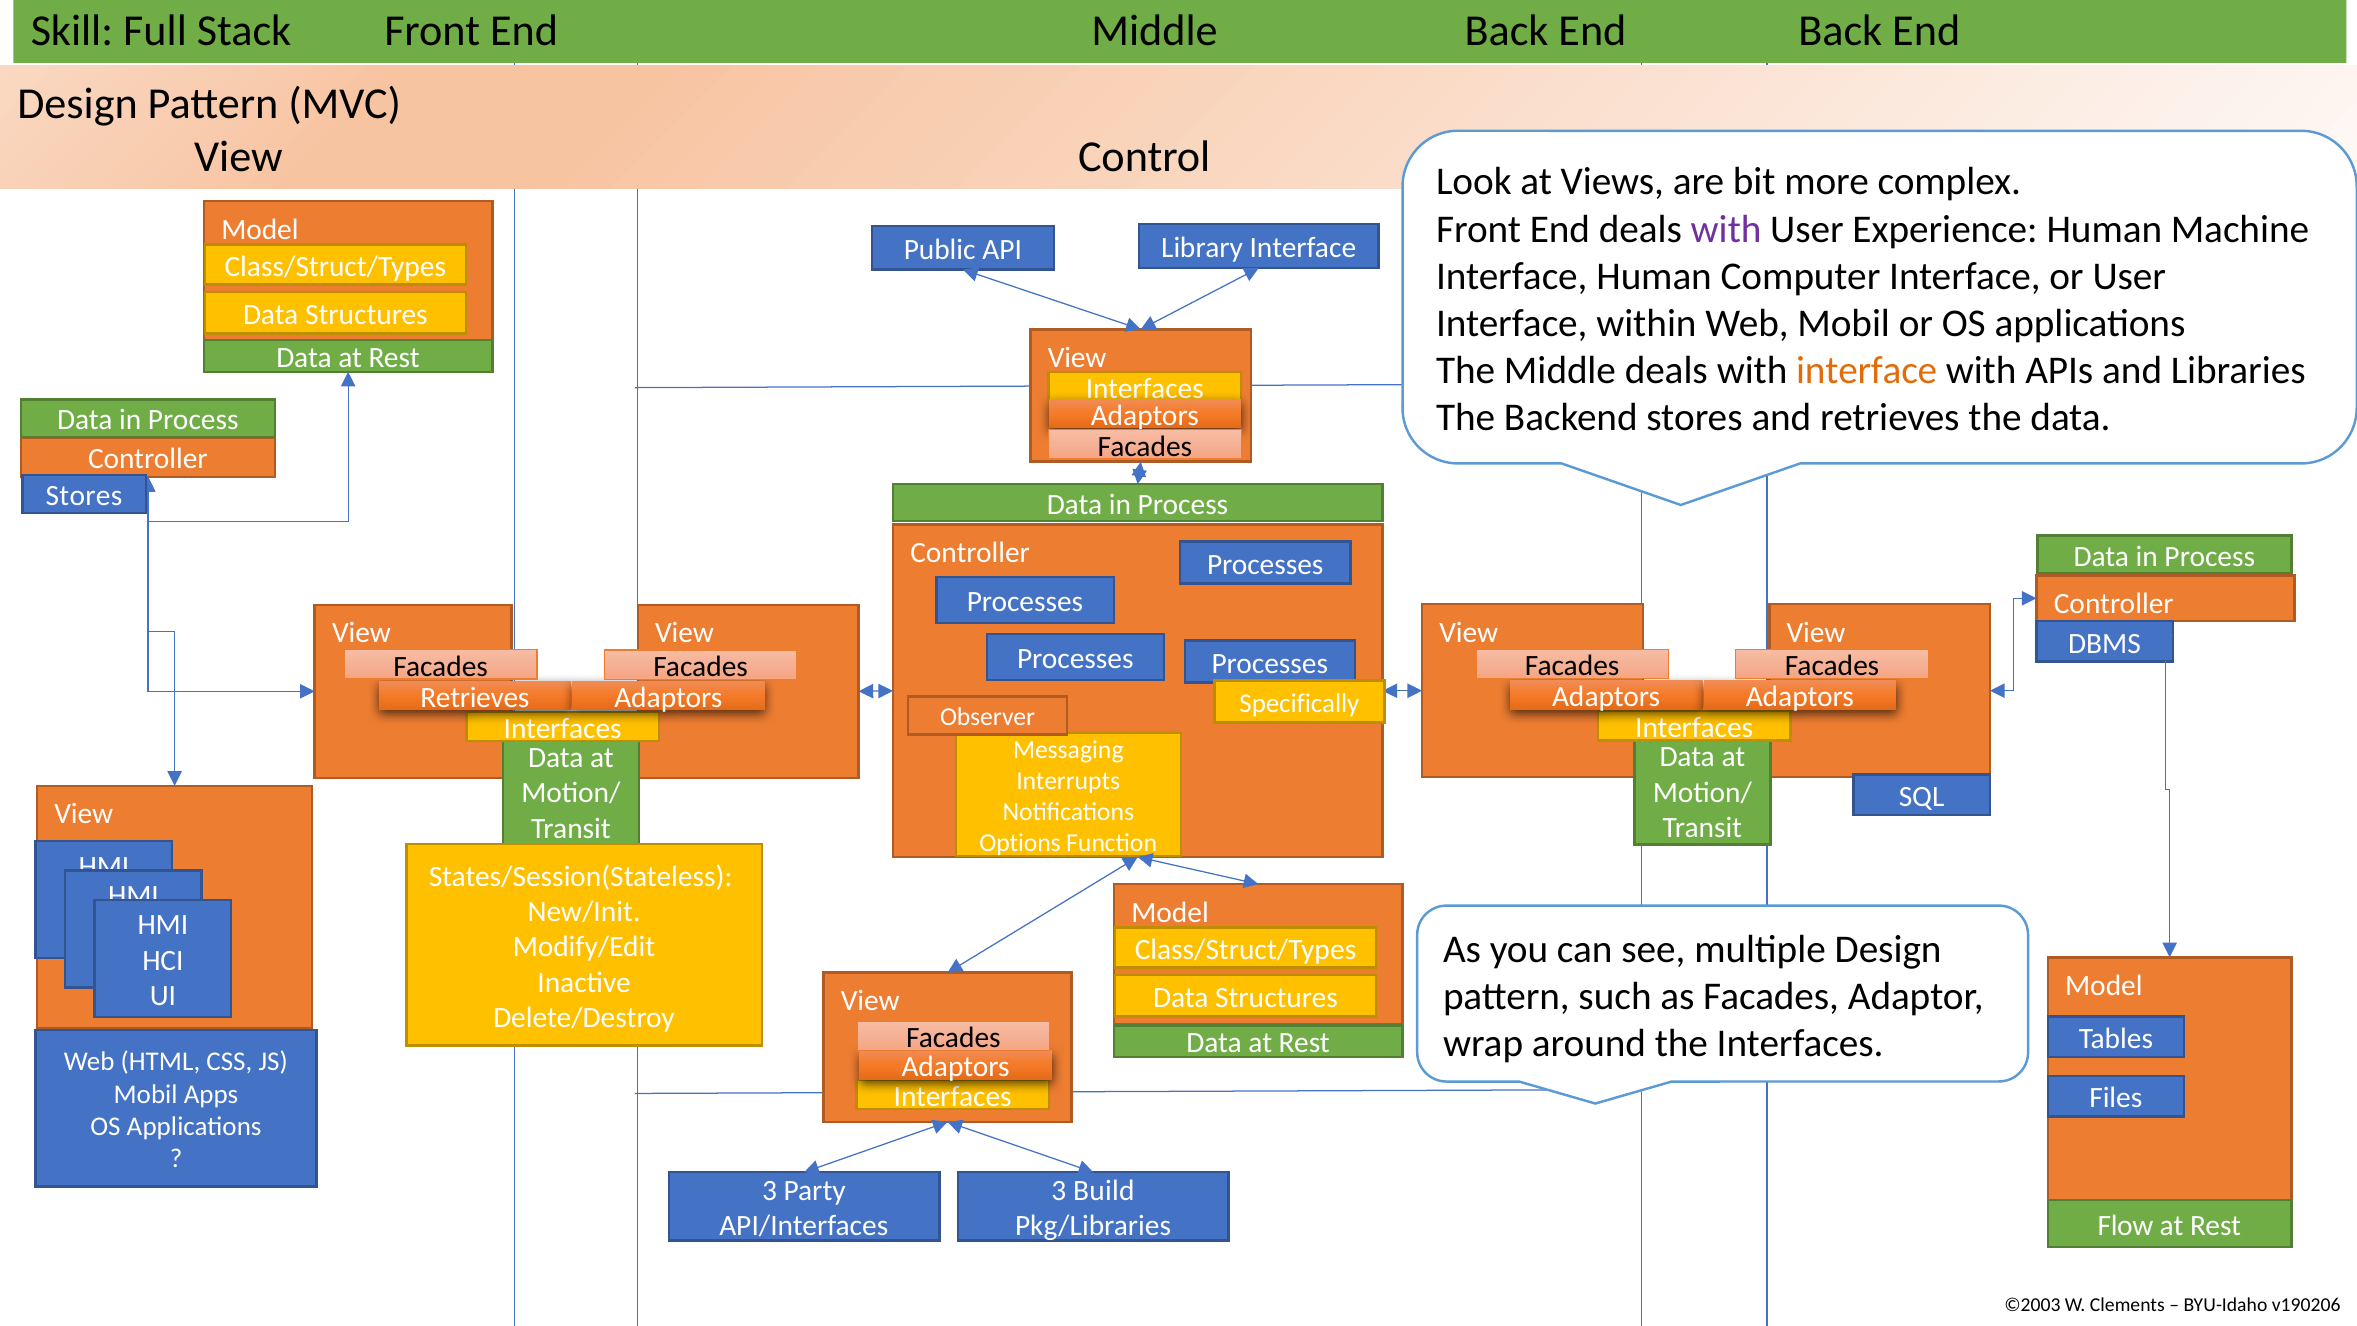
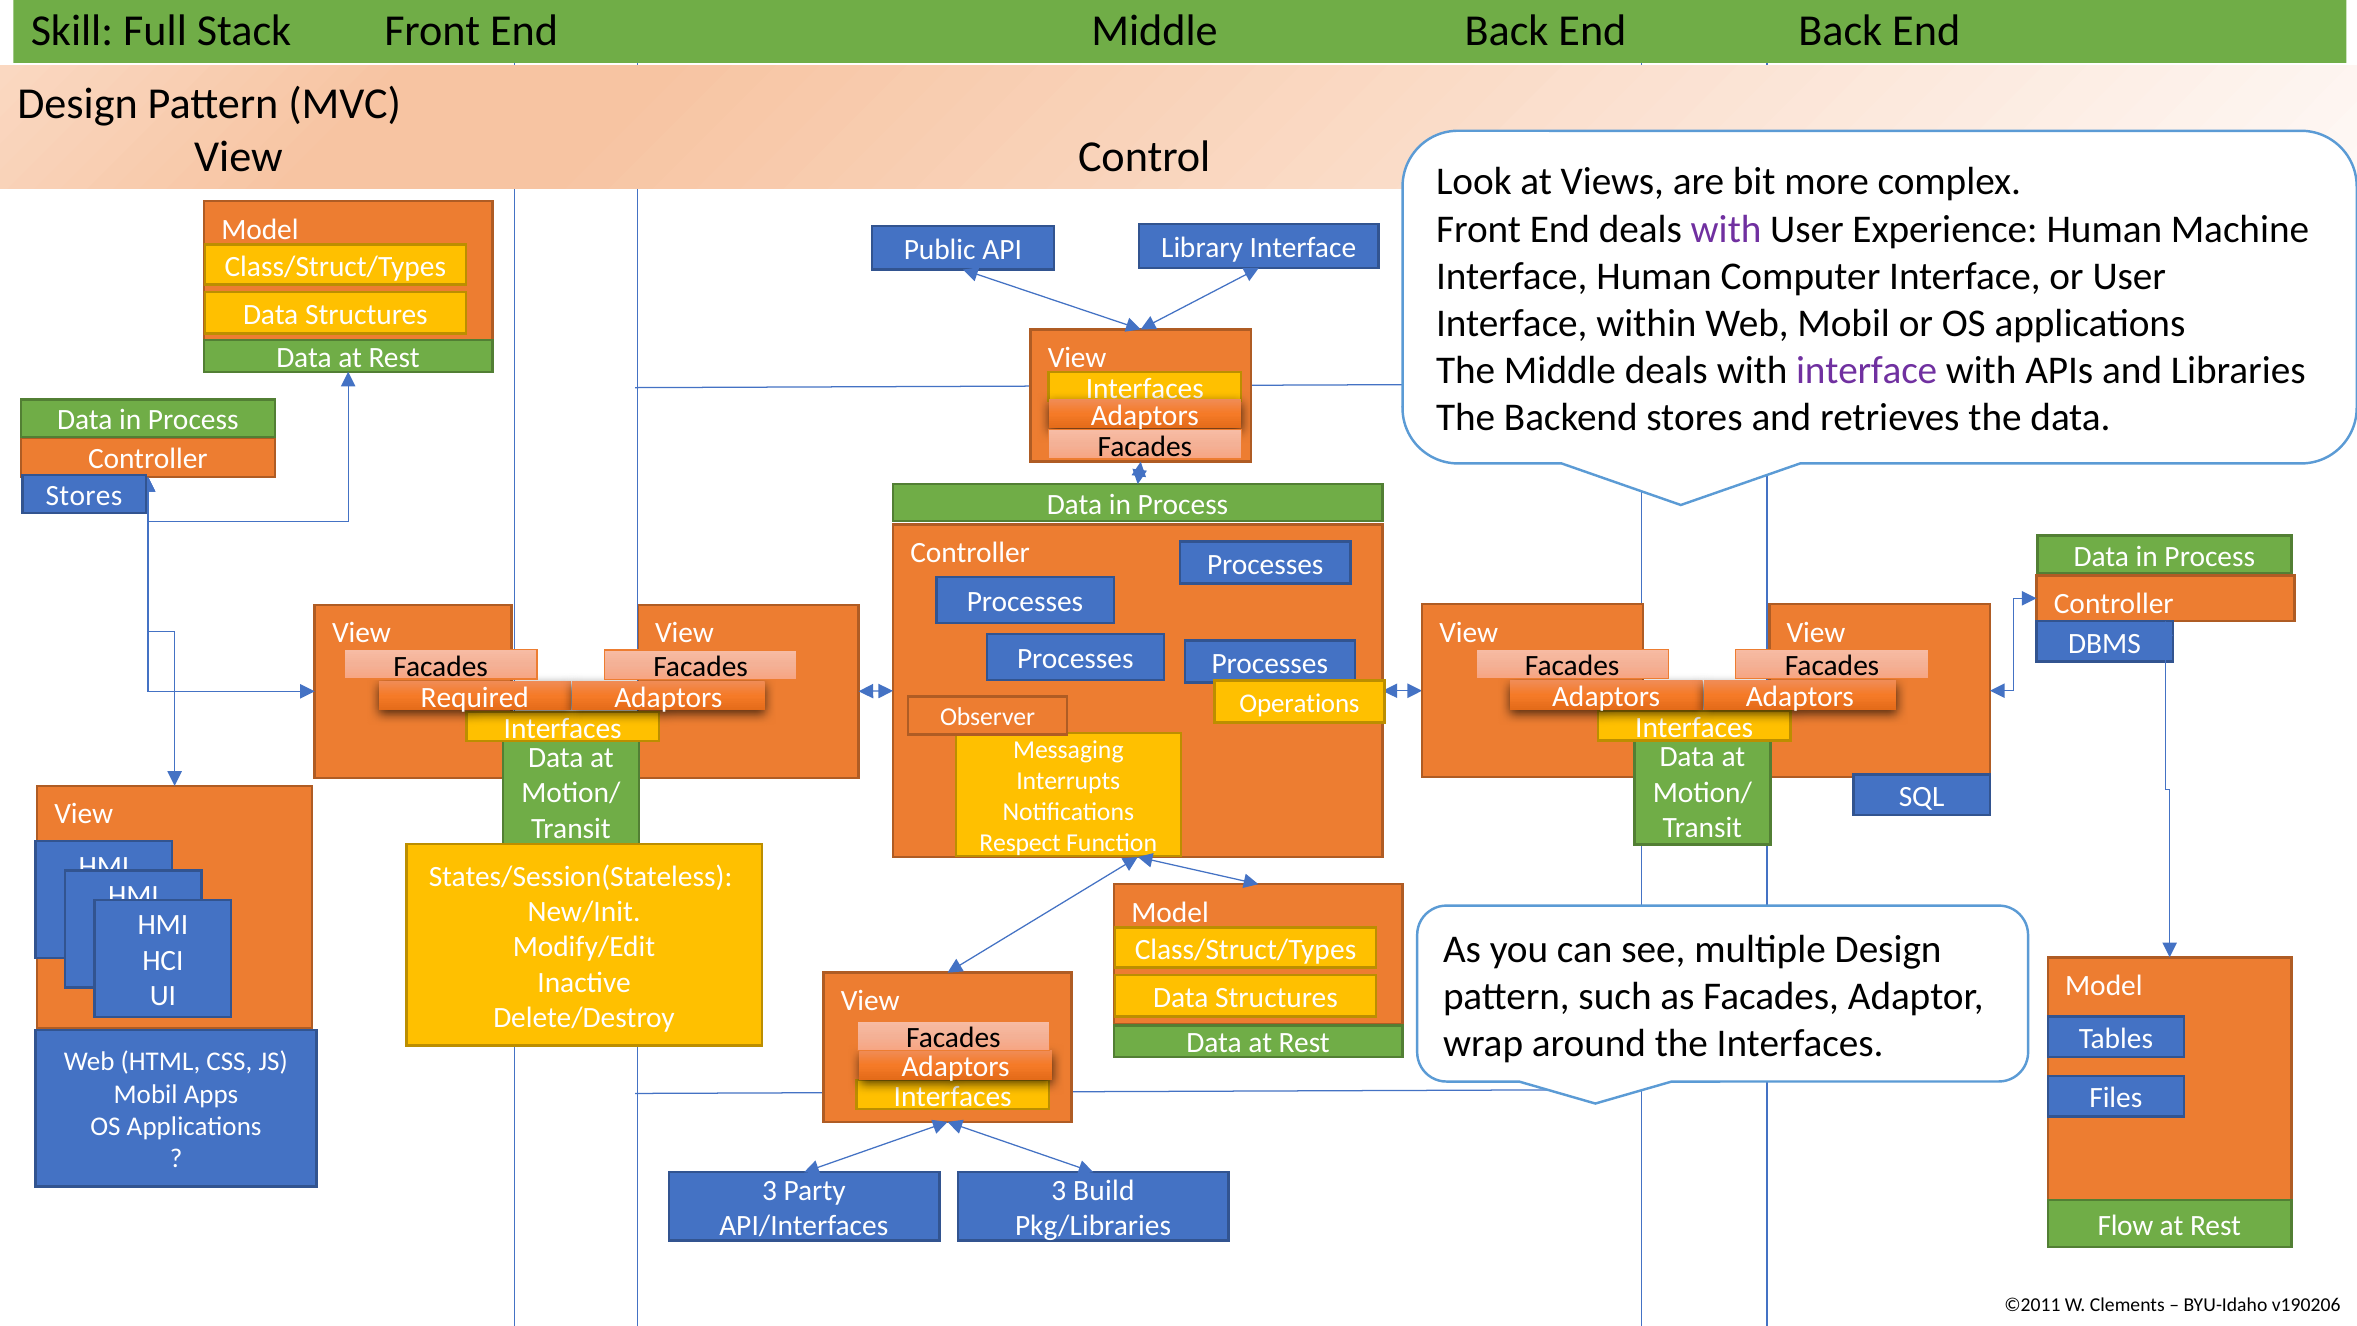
interface at (1867, 370) colour: orange -> purple
Retrieves at (475, 698): Retrieves -> Required
Specifically: Specifically -> Operations
Options: Options -> Respect
©2003: ©2003 -> ©2011
